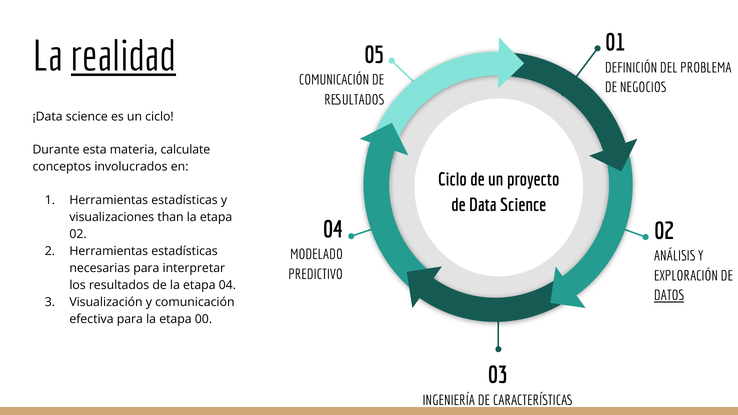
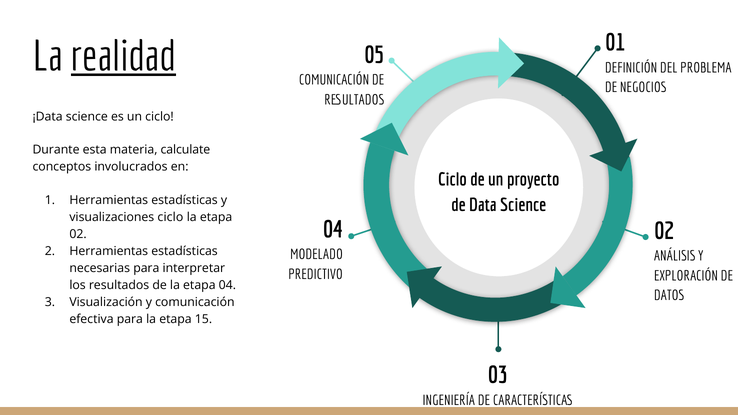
visualizaciones than: than -> ciclo
DATOS underline: present -> none
00: 00 -> 15
